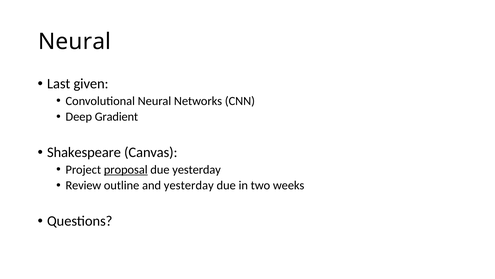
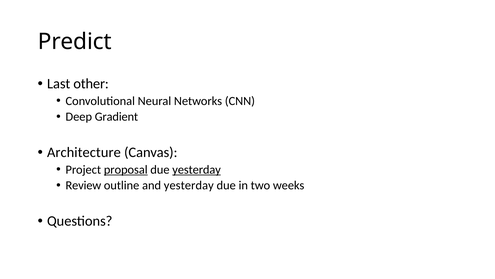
Neural at (75, 42): Neural -> Predict
given: given -> other
Shakespeare: Shakespeare -> Architecture
yesterday at (197, 169) underline: none -> present
